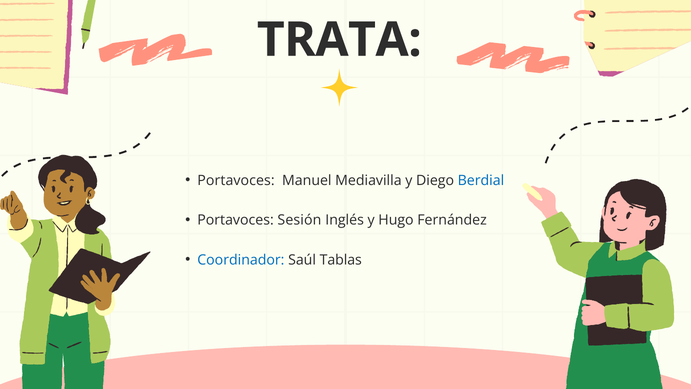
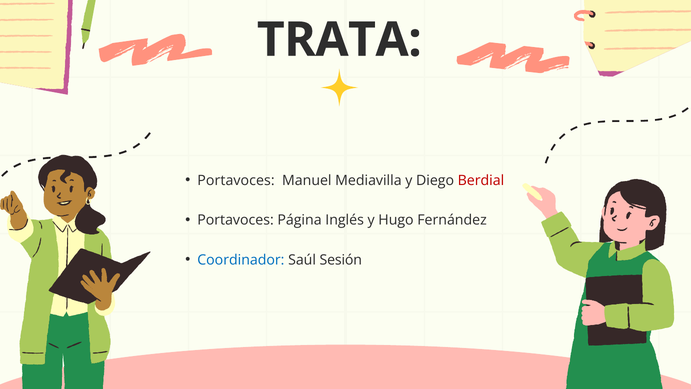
Berdial colour: blue -> red
Sesión: Sesión -> Página
Tablas: Tablas -> Sesión
